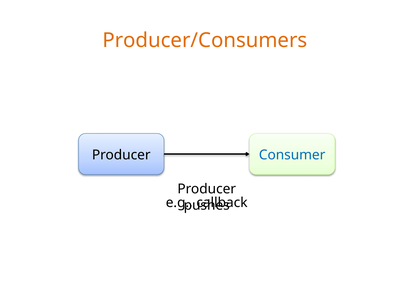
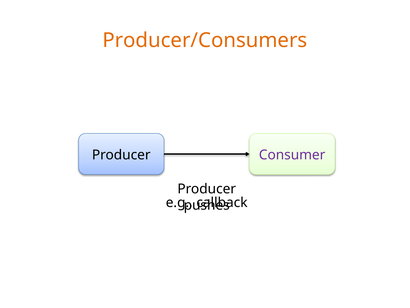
Consumer colour: blue -> purple
